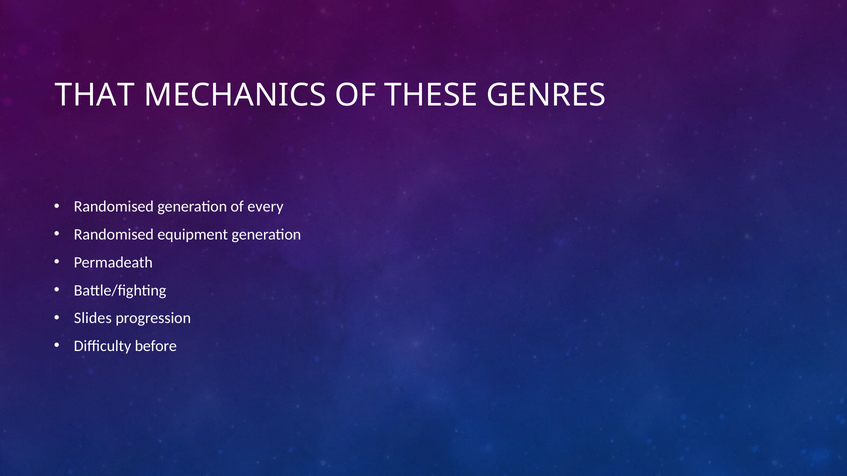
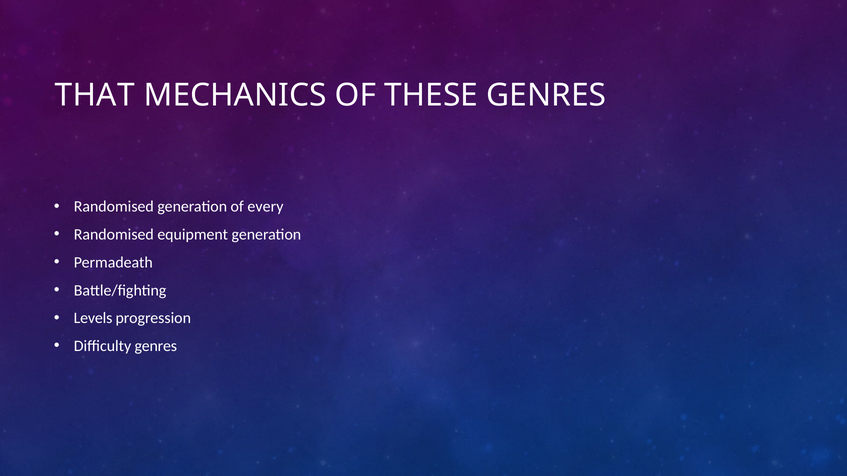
Slides: Slides -> Levels
Difficulty before: before -> genres
